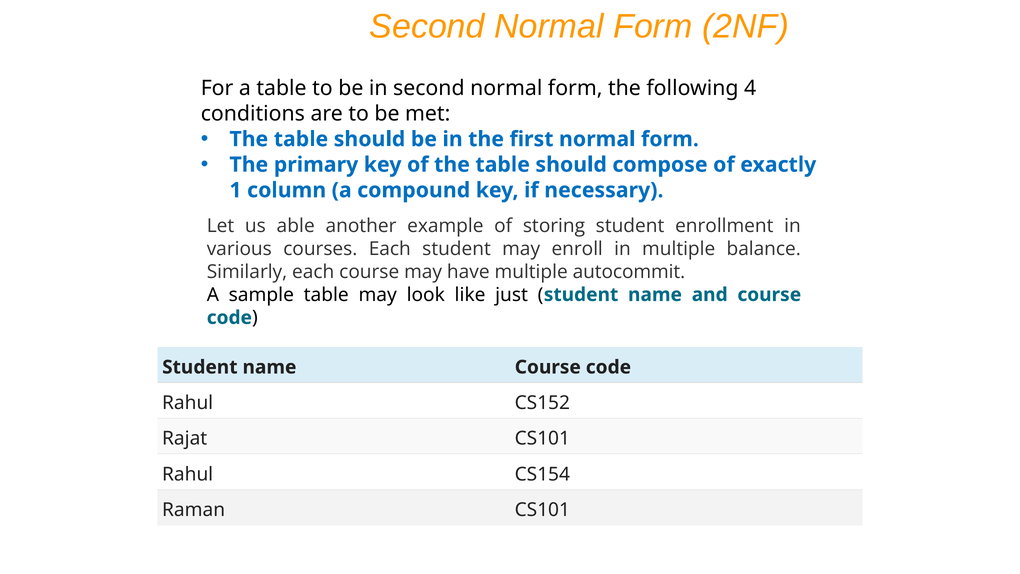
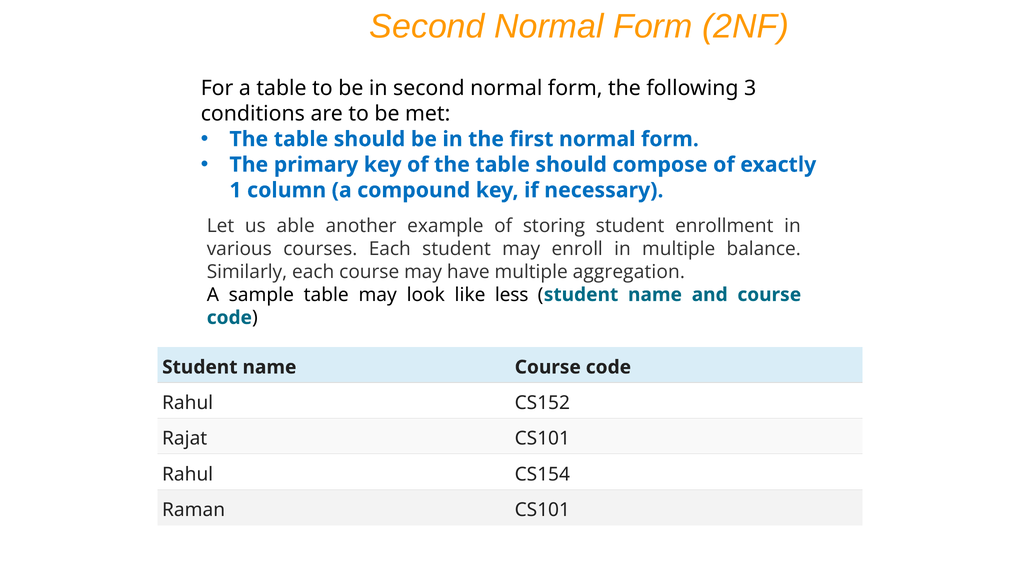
4: 4 -> 3
autocommit: autocommit -> aggregation
just: just -> less
